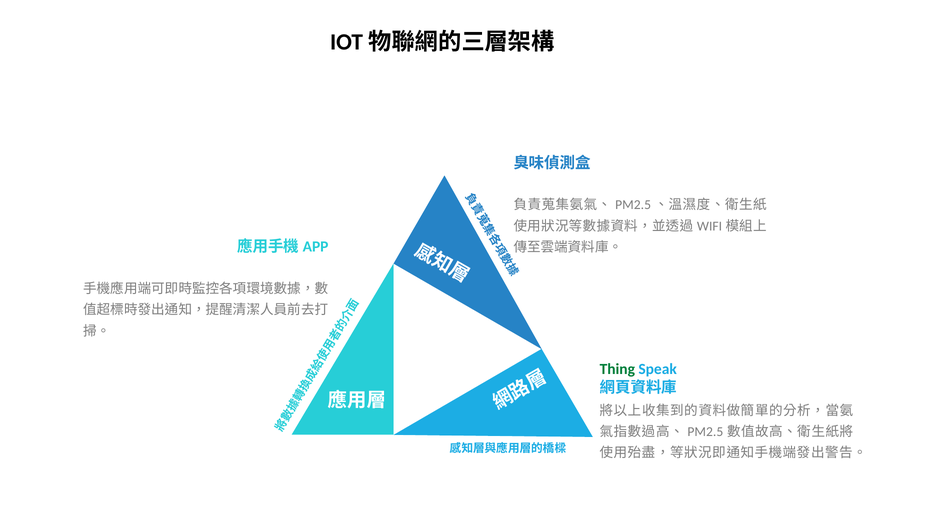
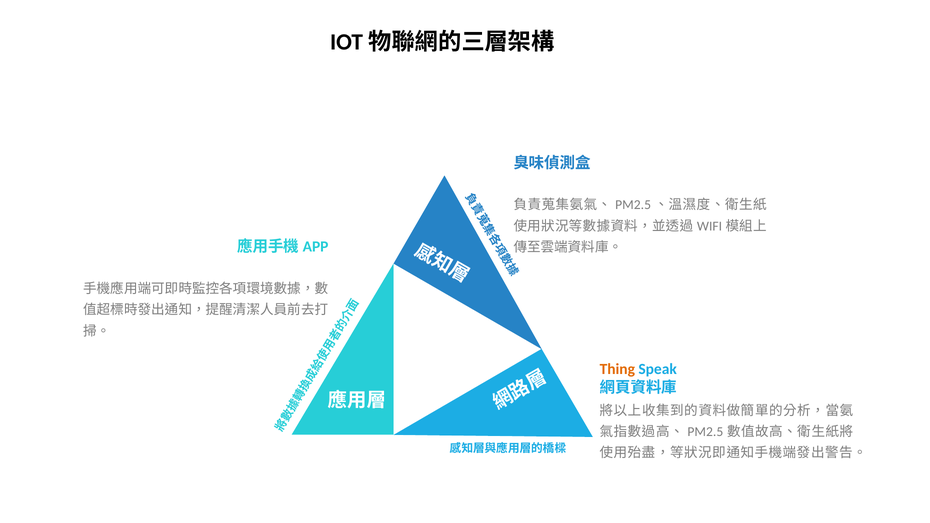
Thing colour: green -> orange
